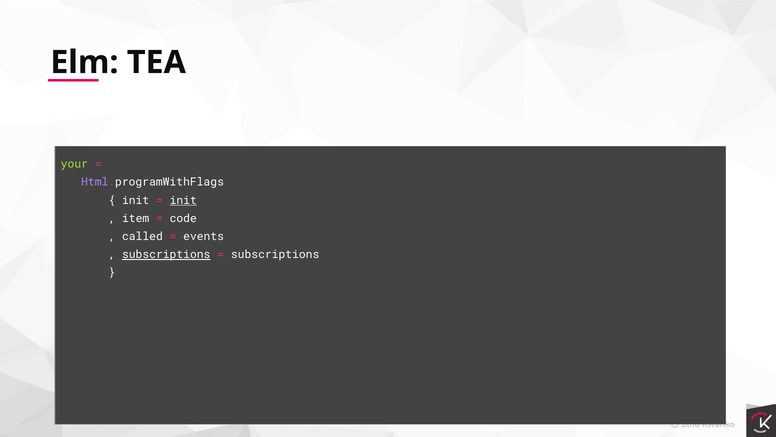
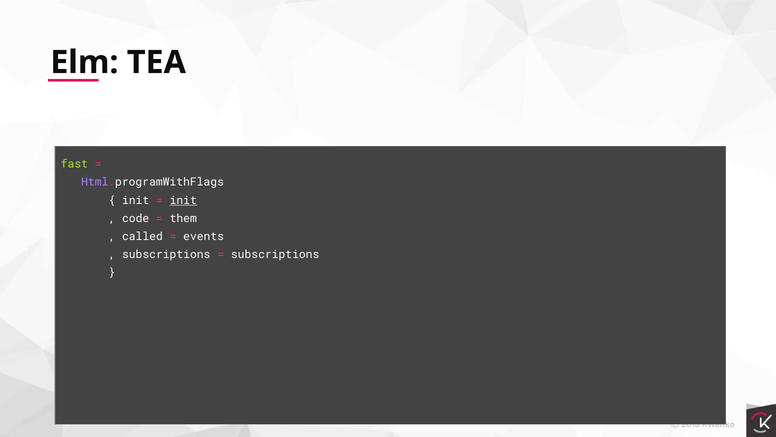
your: your -> fast
item: item -> code
code: code -> them
subscriptions at (166, 254) underline: present -> none
